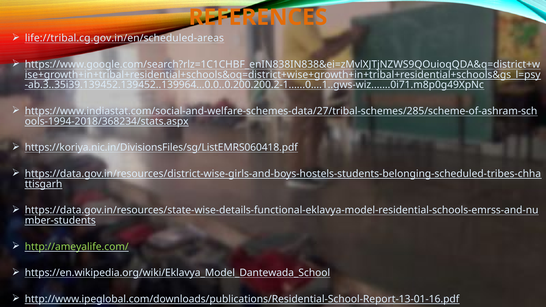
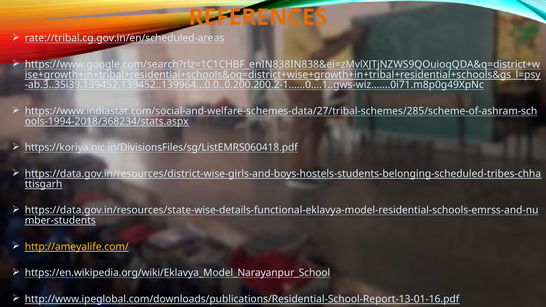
life://tribal.cg.gov.in/en/scheduled-areas: life://tribal.cg.gov.in/en/scheduled-areas -> rate://tribal.cg.gov.in/en/scheduled-areas
http://ameyalife.com/ colour: light green -> yellow
https://en.wikipedia.org/wiki/Eklavya_Model_Dantewada_School: https://en.wikipedia.org/wiki/Eklavya_Model_Dantewada_School -> https://en.wikipedia.org/wiki/Eklavya_Model_Narayanpur_School
